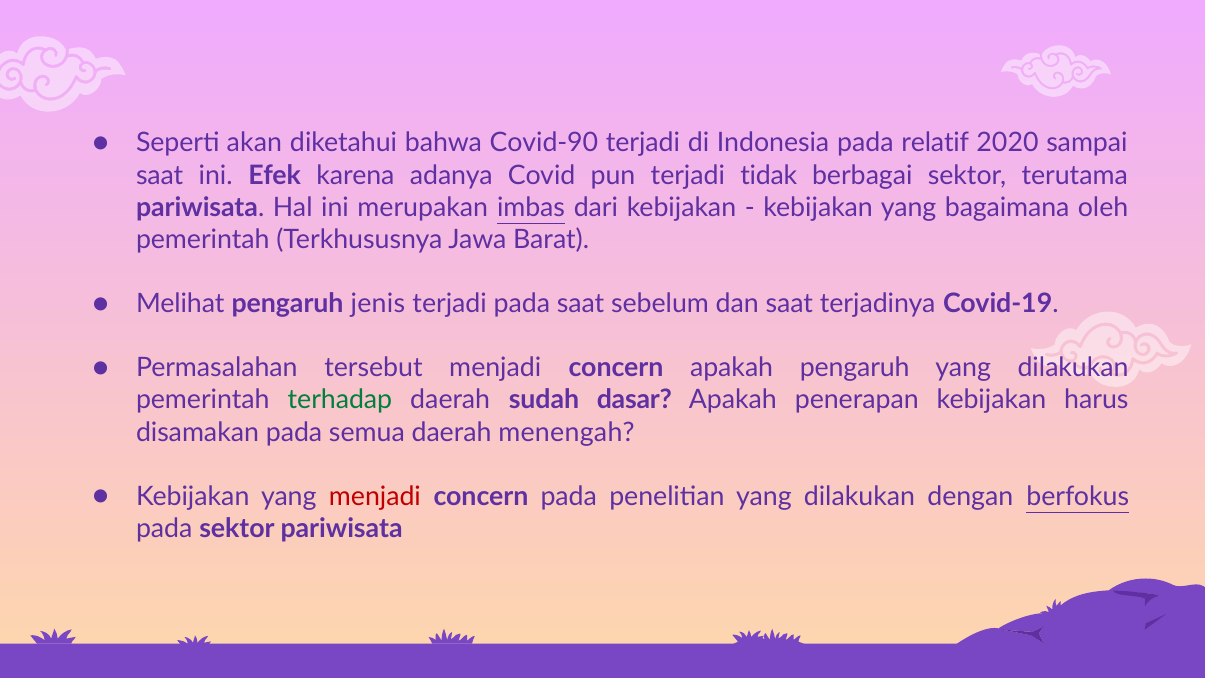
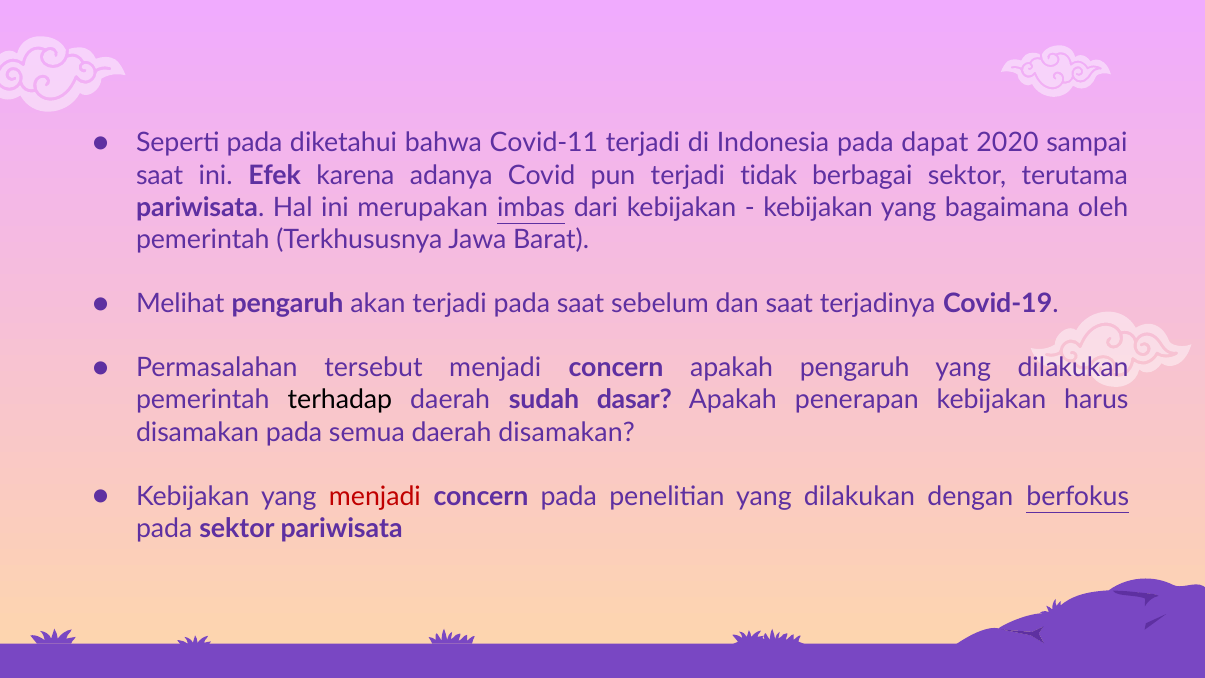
Seperti akan: akan -> pada
Covid-90: Covid-90 -> Covid-11
relatif: relatif -> dapat
jenis: jenis -> akan
terhadap colour: green -> black
daerah menengah: menengah -> disamakan
